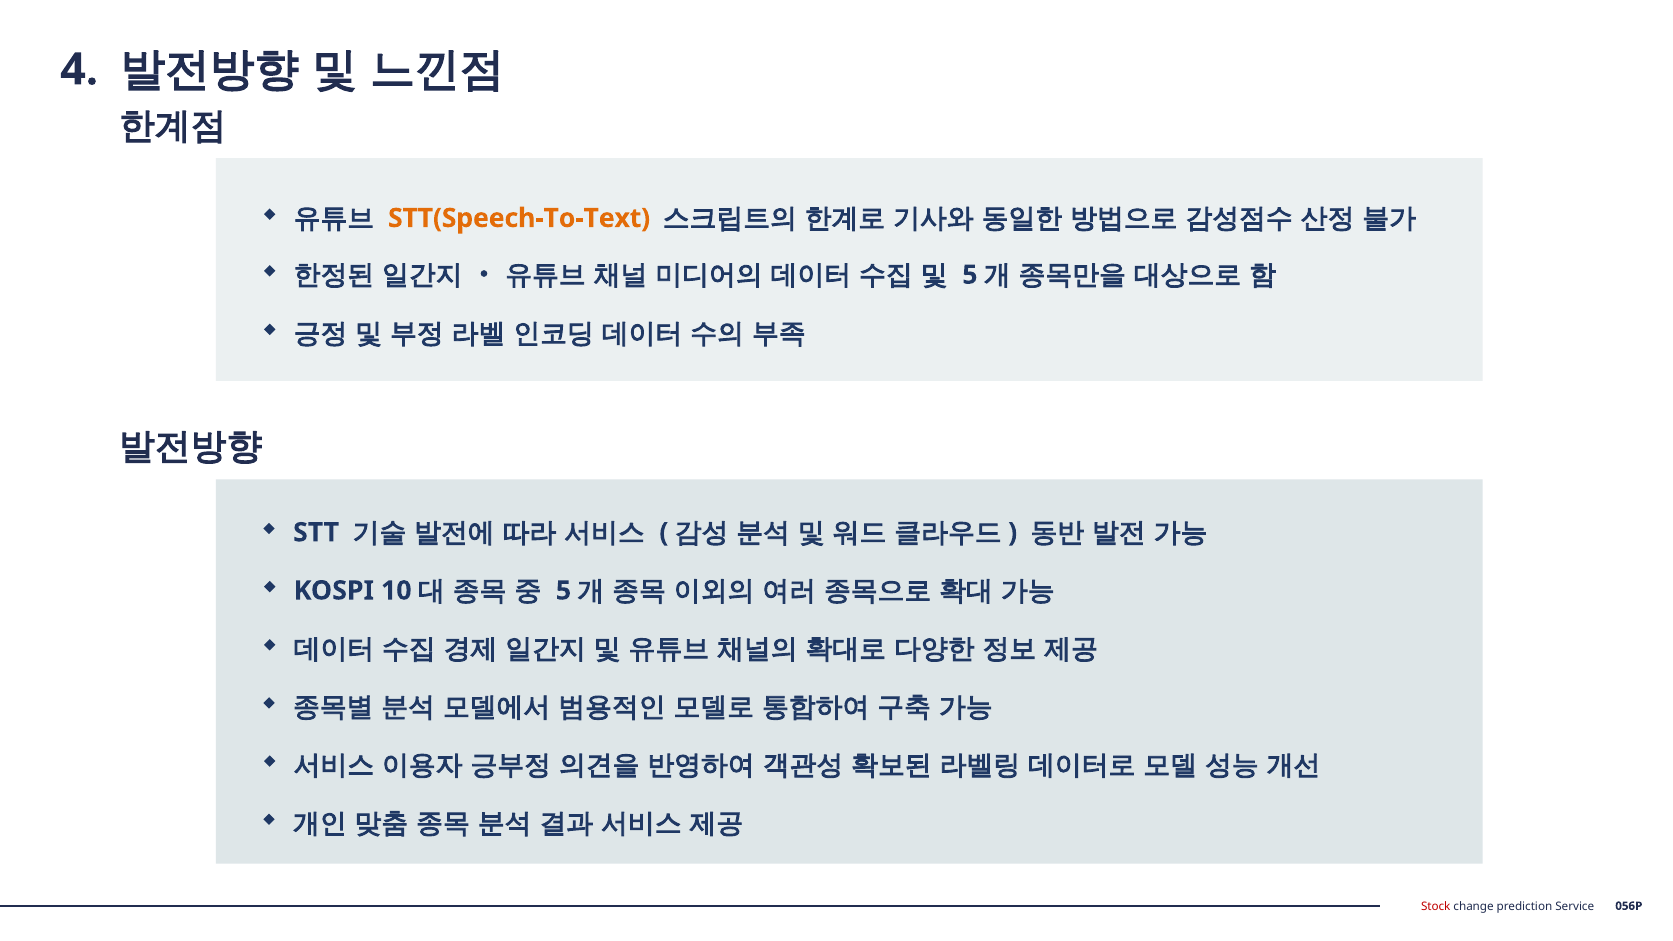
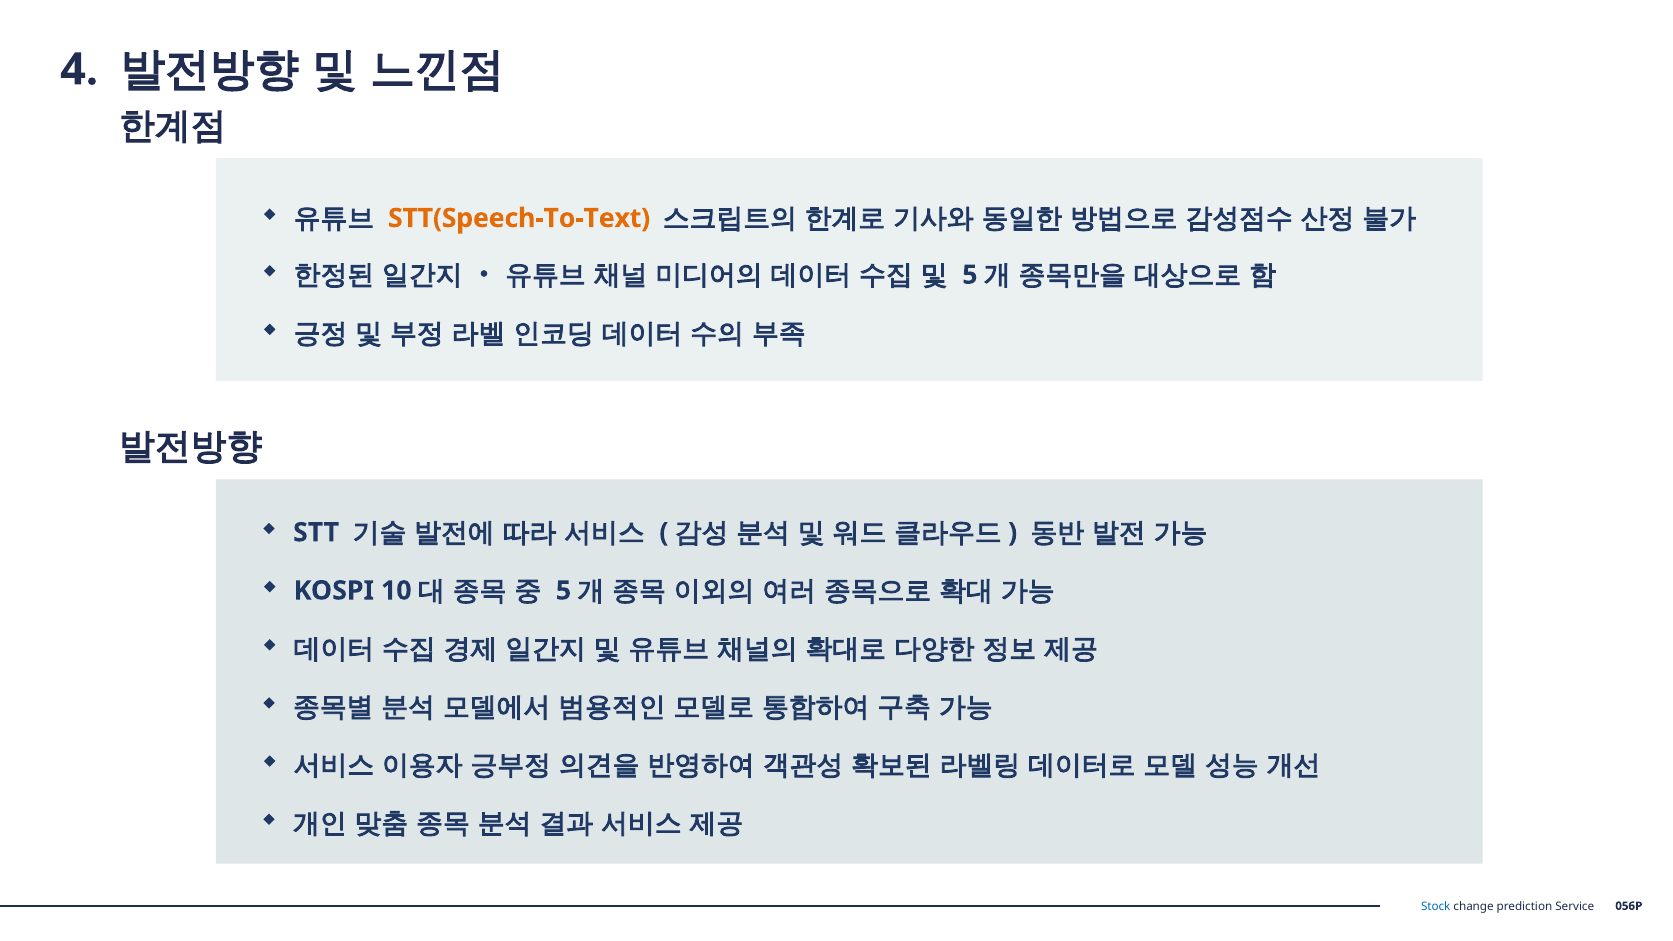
Stock colour: red -> blue
